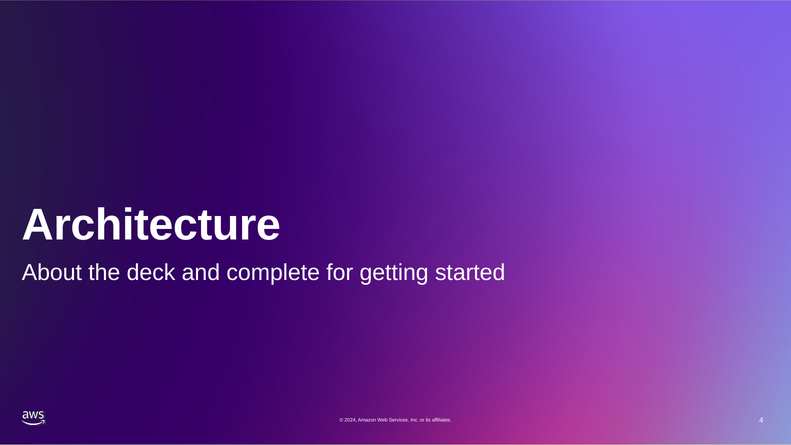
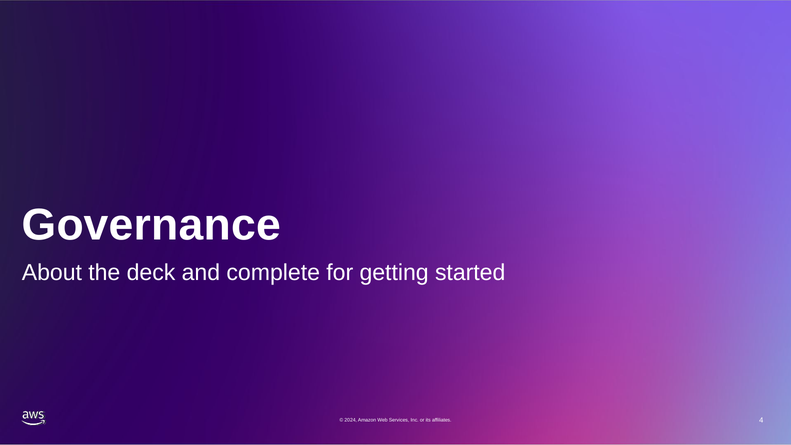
Architecture: Architecture -> Governance
